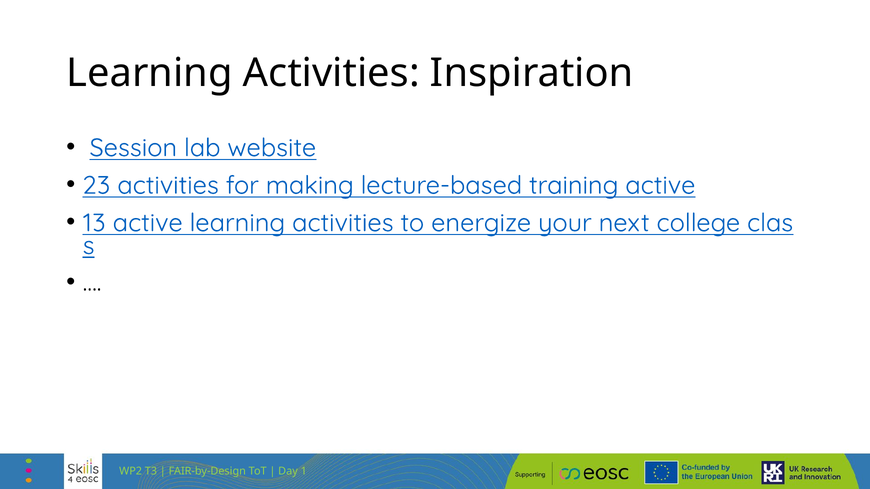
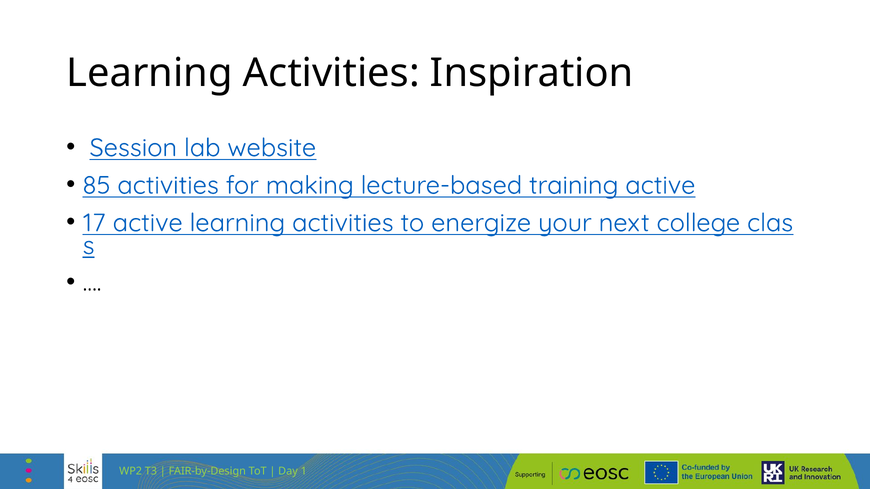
23: 23 -> 85
13: 13 -> 17
